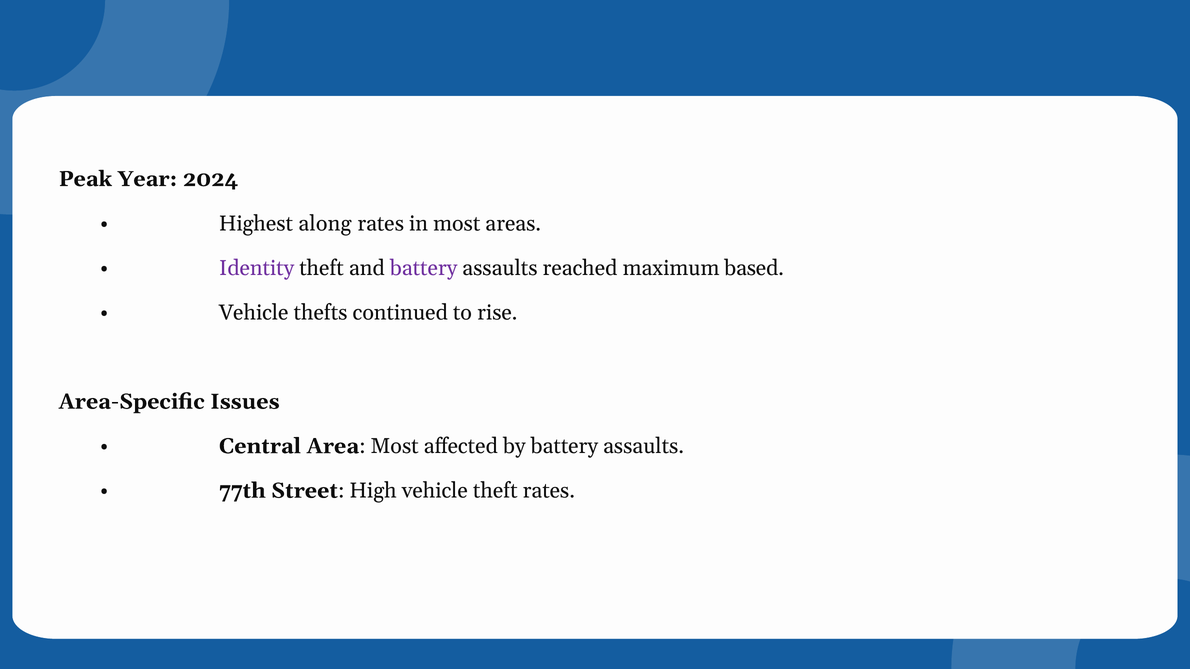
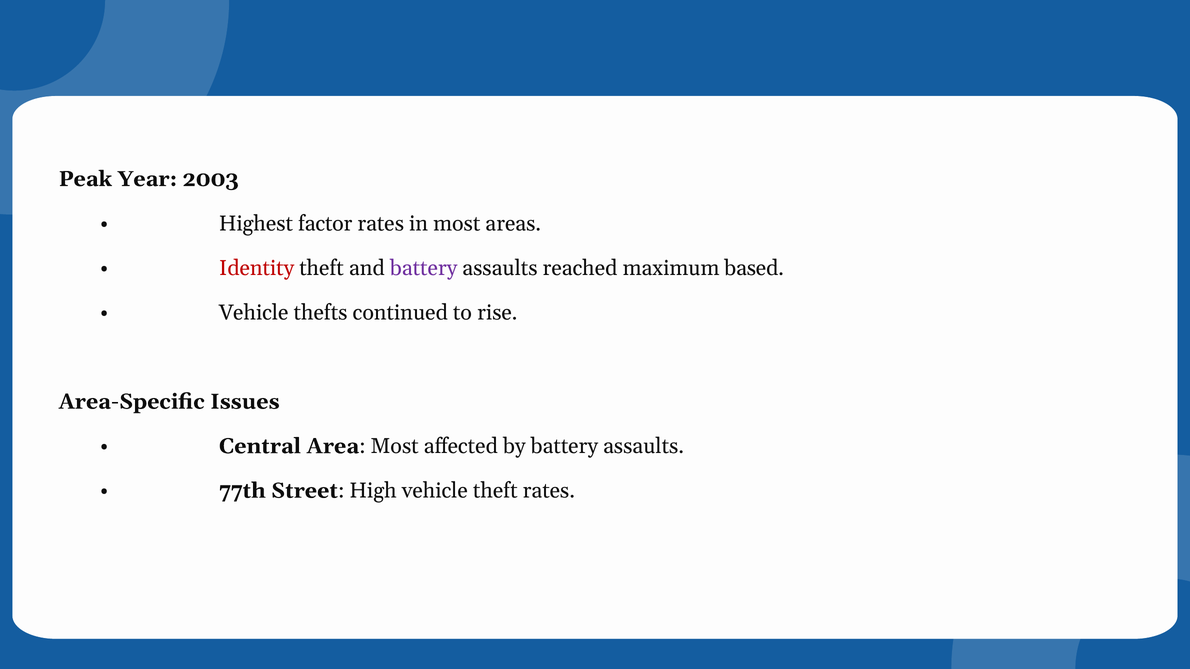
2024: 2024 -> 2003
along: along -> factor
Identity colour: purple -> red
